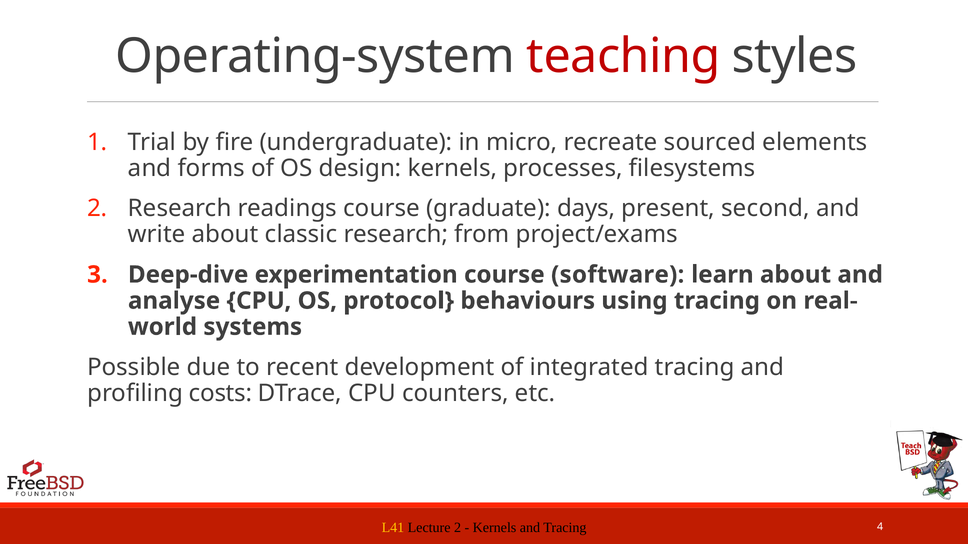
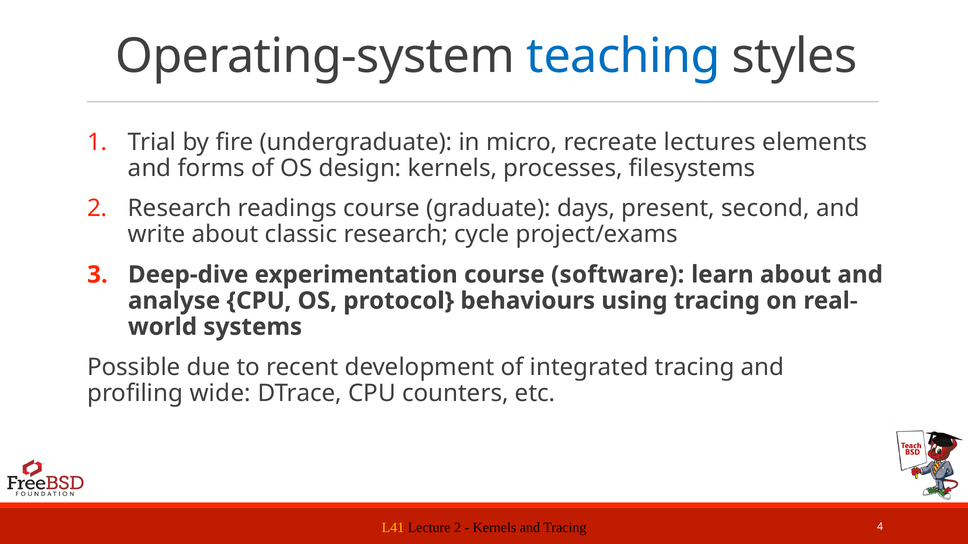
teaching colour: red -> blue
sourced: sourced -> lectures
from: from -> cycle
costs: costs -> wide
